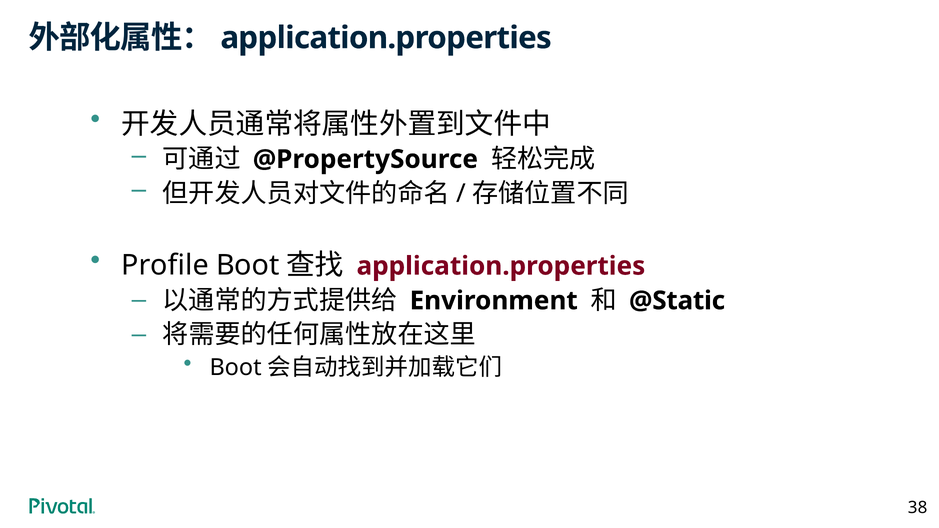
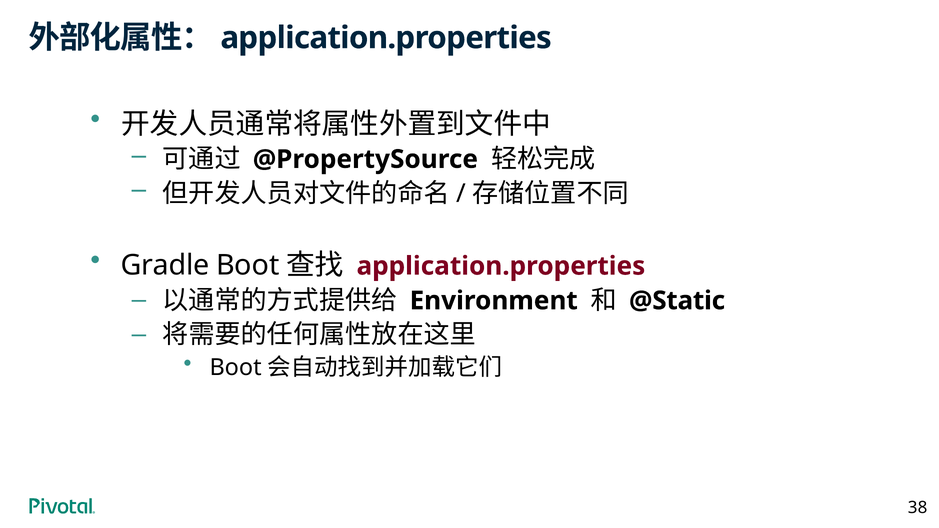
Profile: Profile -> Gradle
